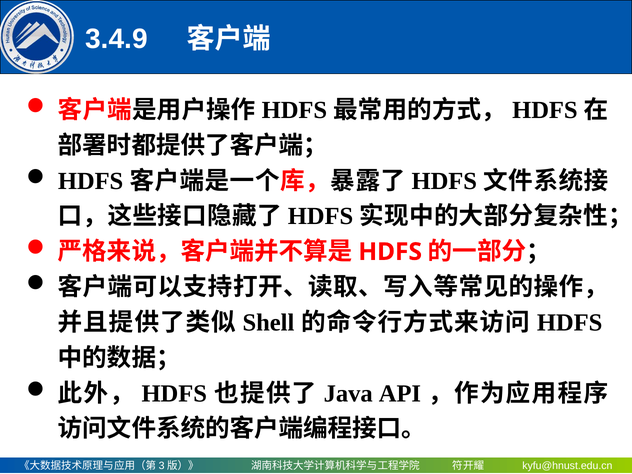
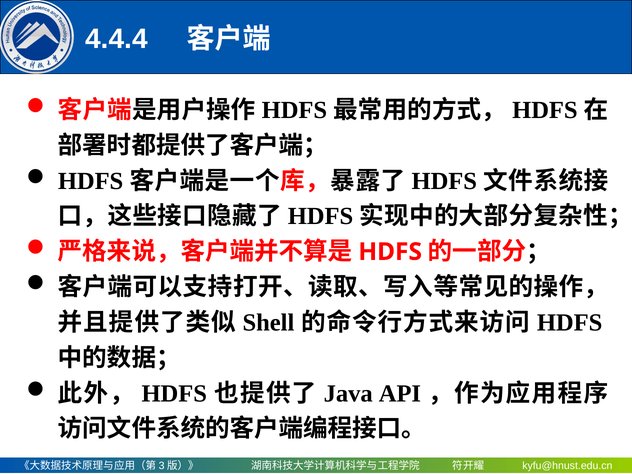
3.4.9: 3.4.9 -> 4.4.4
